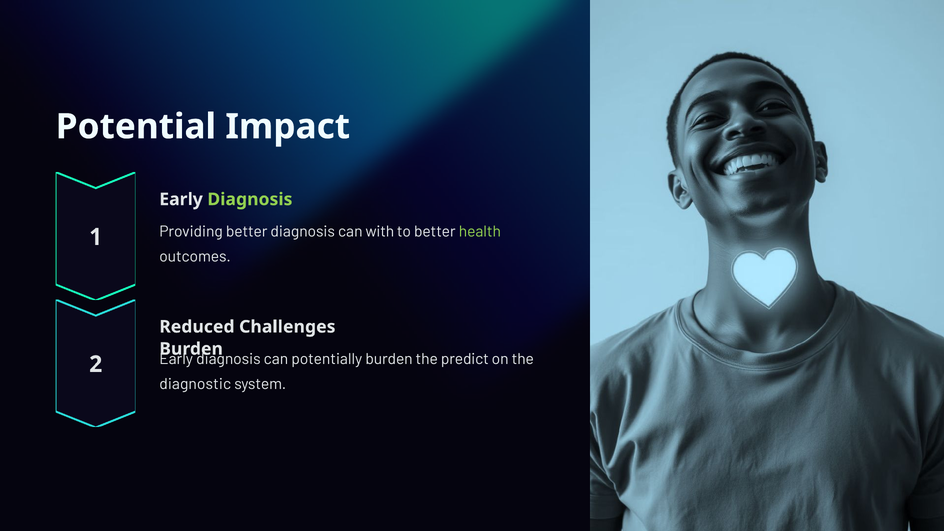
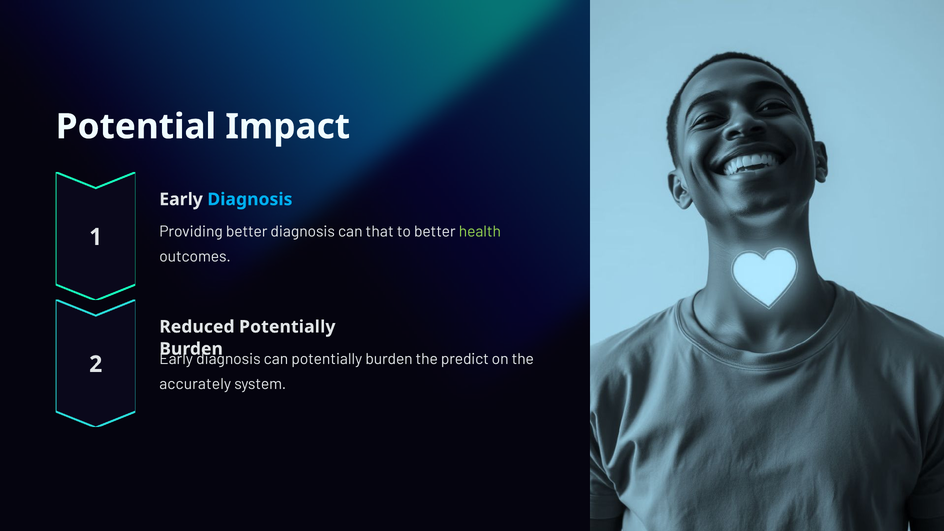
Diagnosis at (250, 199) colour: light green -> light blue
with: with -> that
Reduced Challenges: Challenges -> Potentially
diagnostic: diagnostic -> accurately
